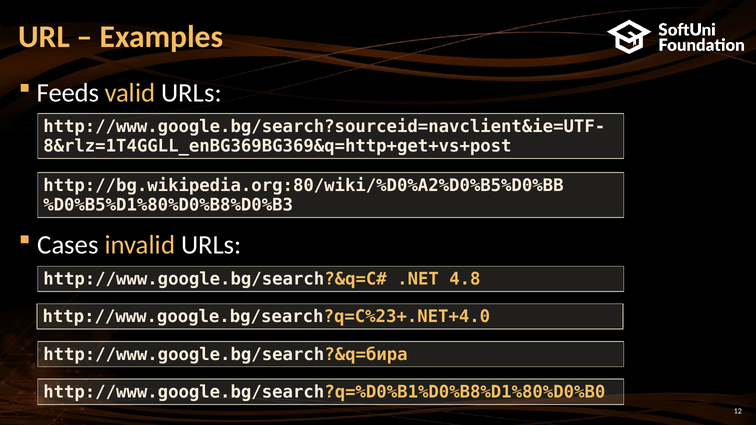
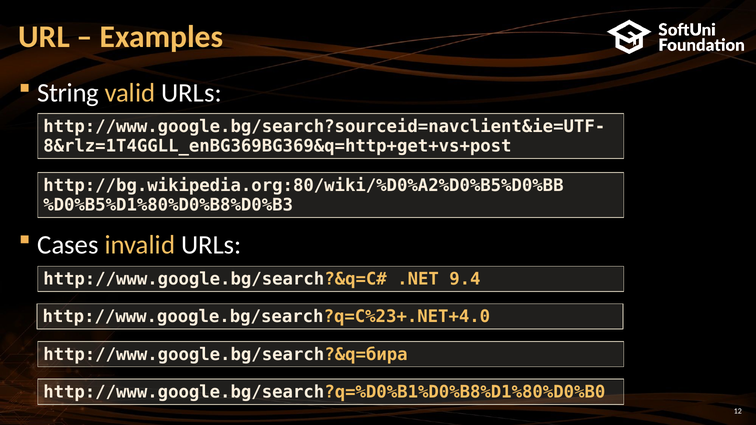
Feeds: Feeds -> String
4.8: 4.8 -> 9.4
